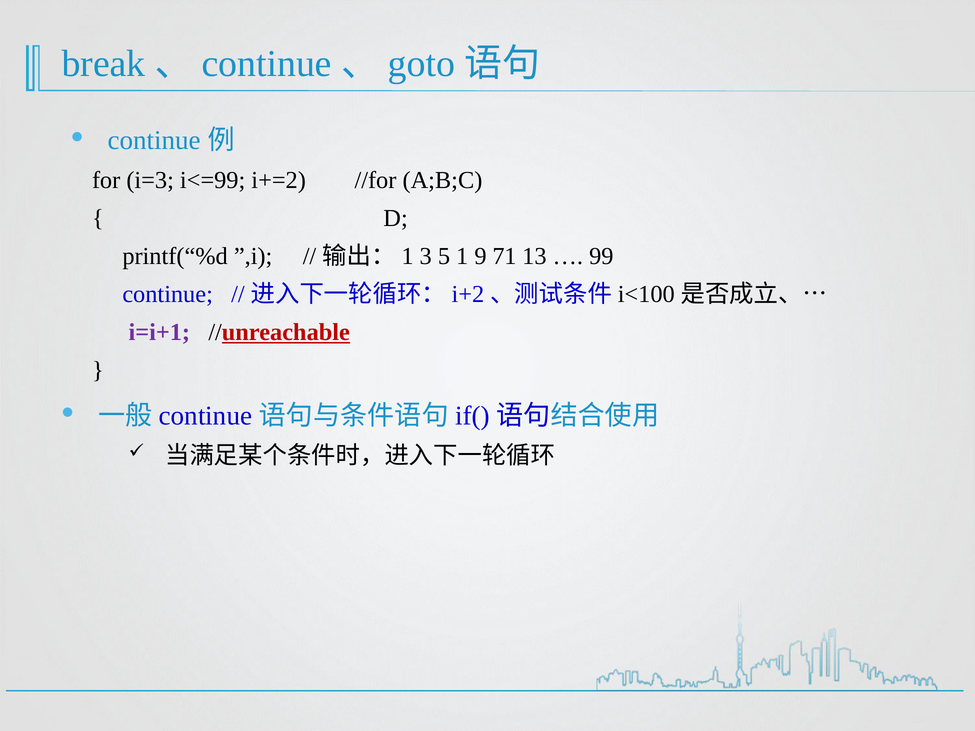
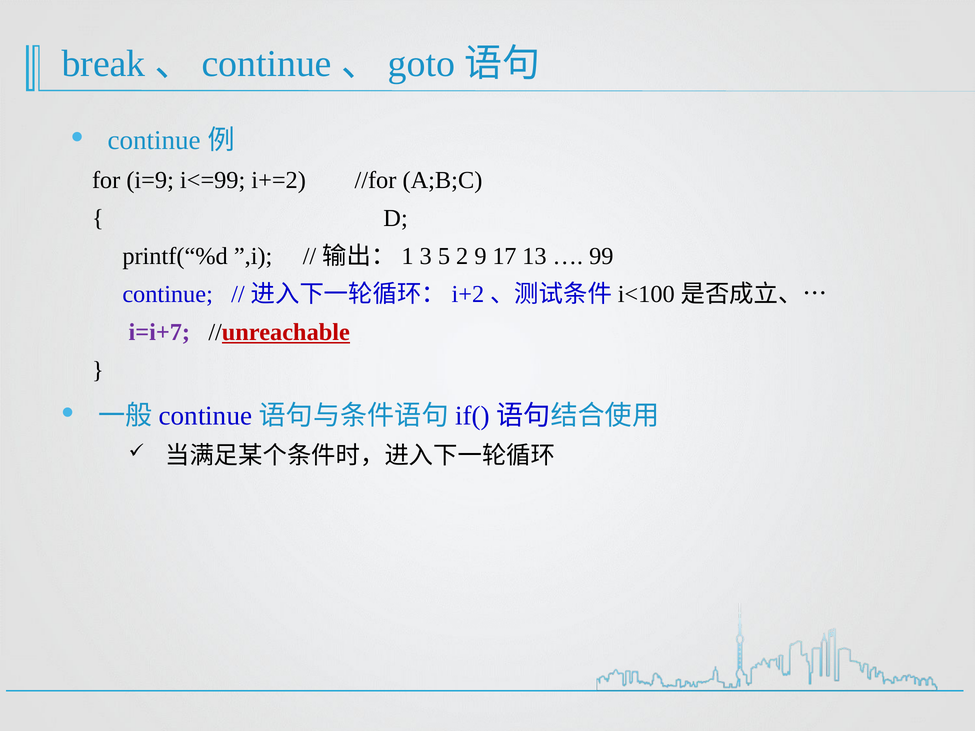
i=3: i=3 -> i=9
1: 1 -> 2
71: 71 -> 17
i=i+1: i=i+1 -> i=i+7
